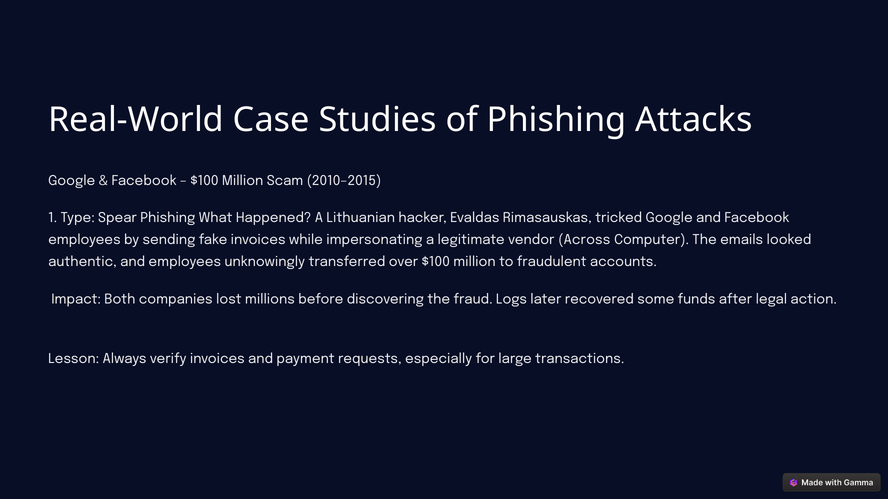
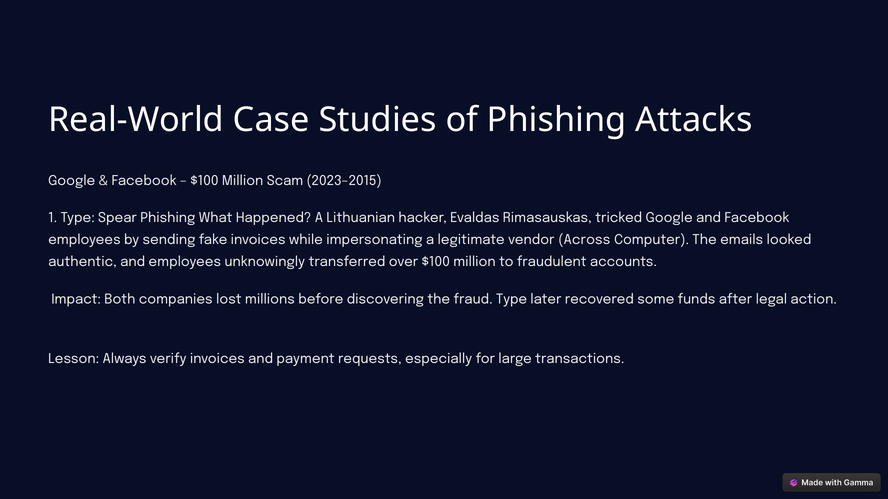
2010–2015: 2010–2015 -> 2023–2015
fraud Logs: Logs -> Type
